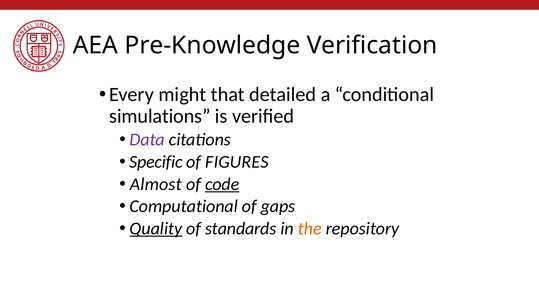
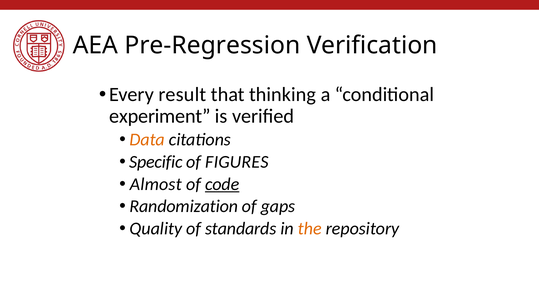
Pre-Knowledge: Pre-Knowledge -> Pre-Regression
might: might -> result
detailed: detailed -> thinking
simulations: simulations -> experiment
Data colour: purple -> orange
Computational: Computational -> Randomization
Quality underline: present -> none
